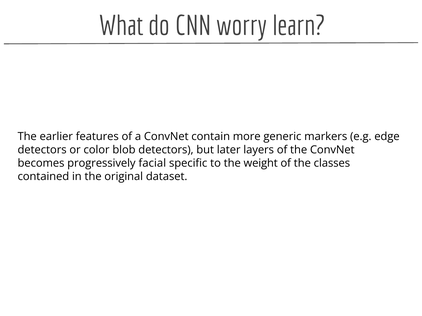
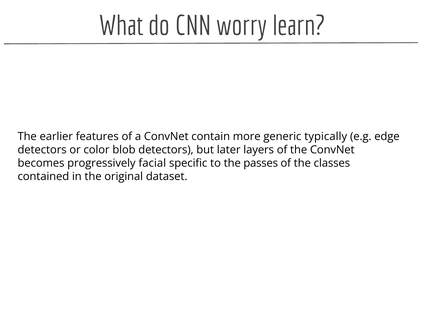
markers: markers -> typically
weight: weight -> passes
